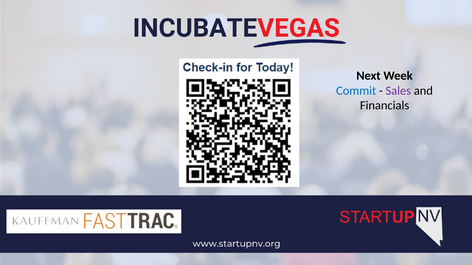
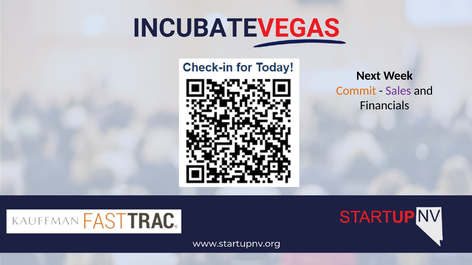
Commit colour: blue -> orange
